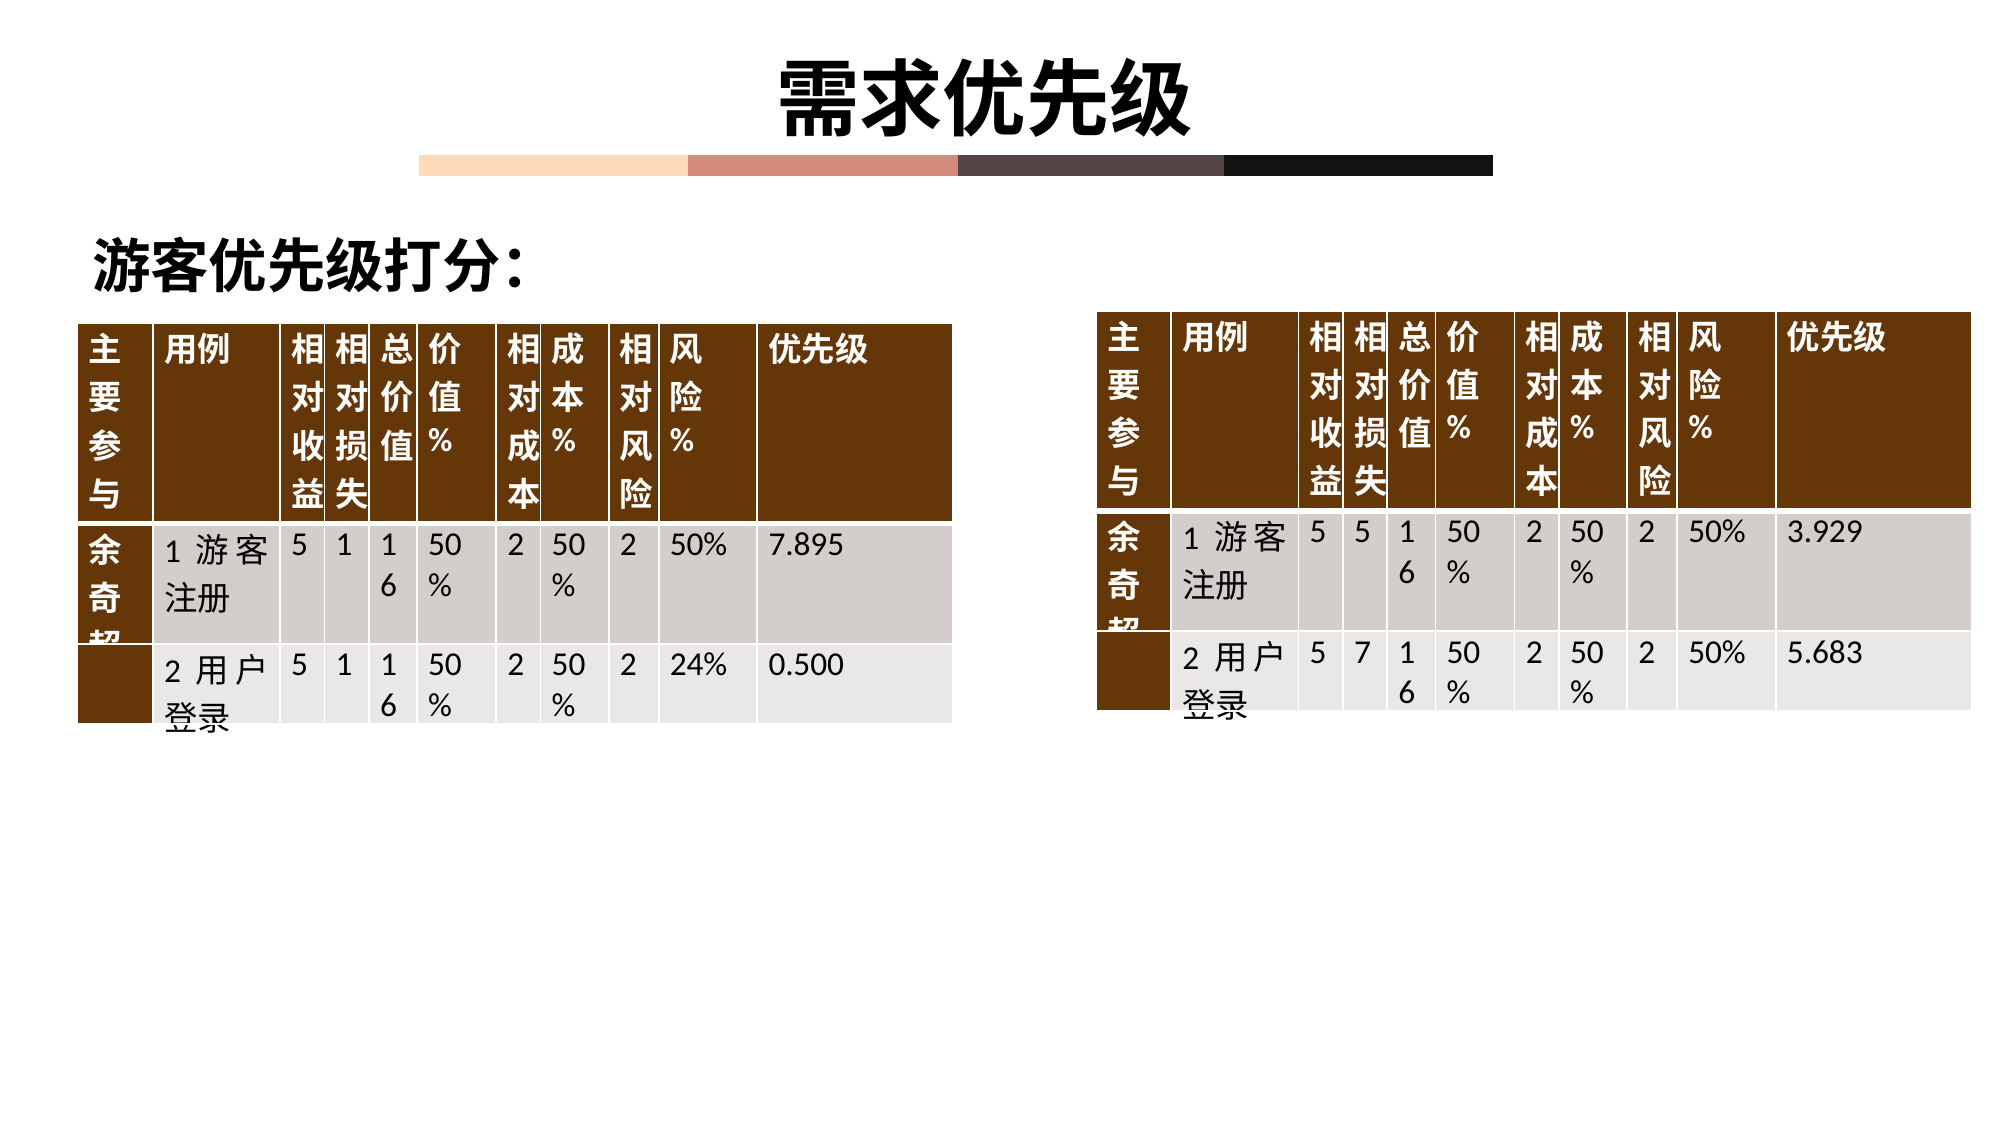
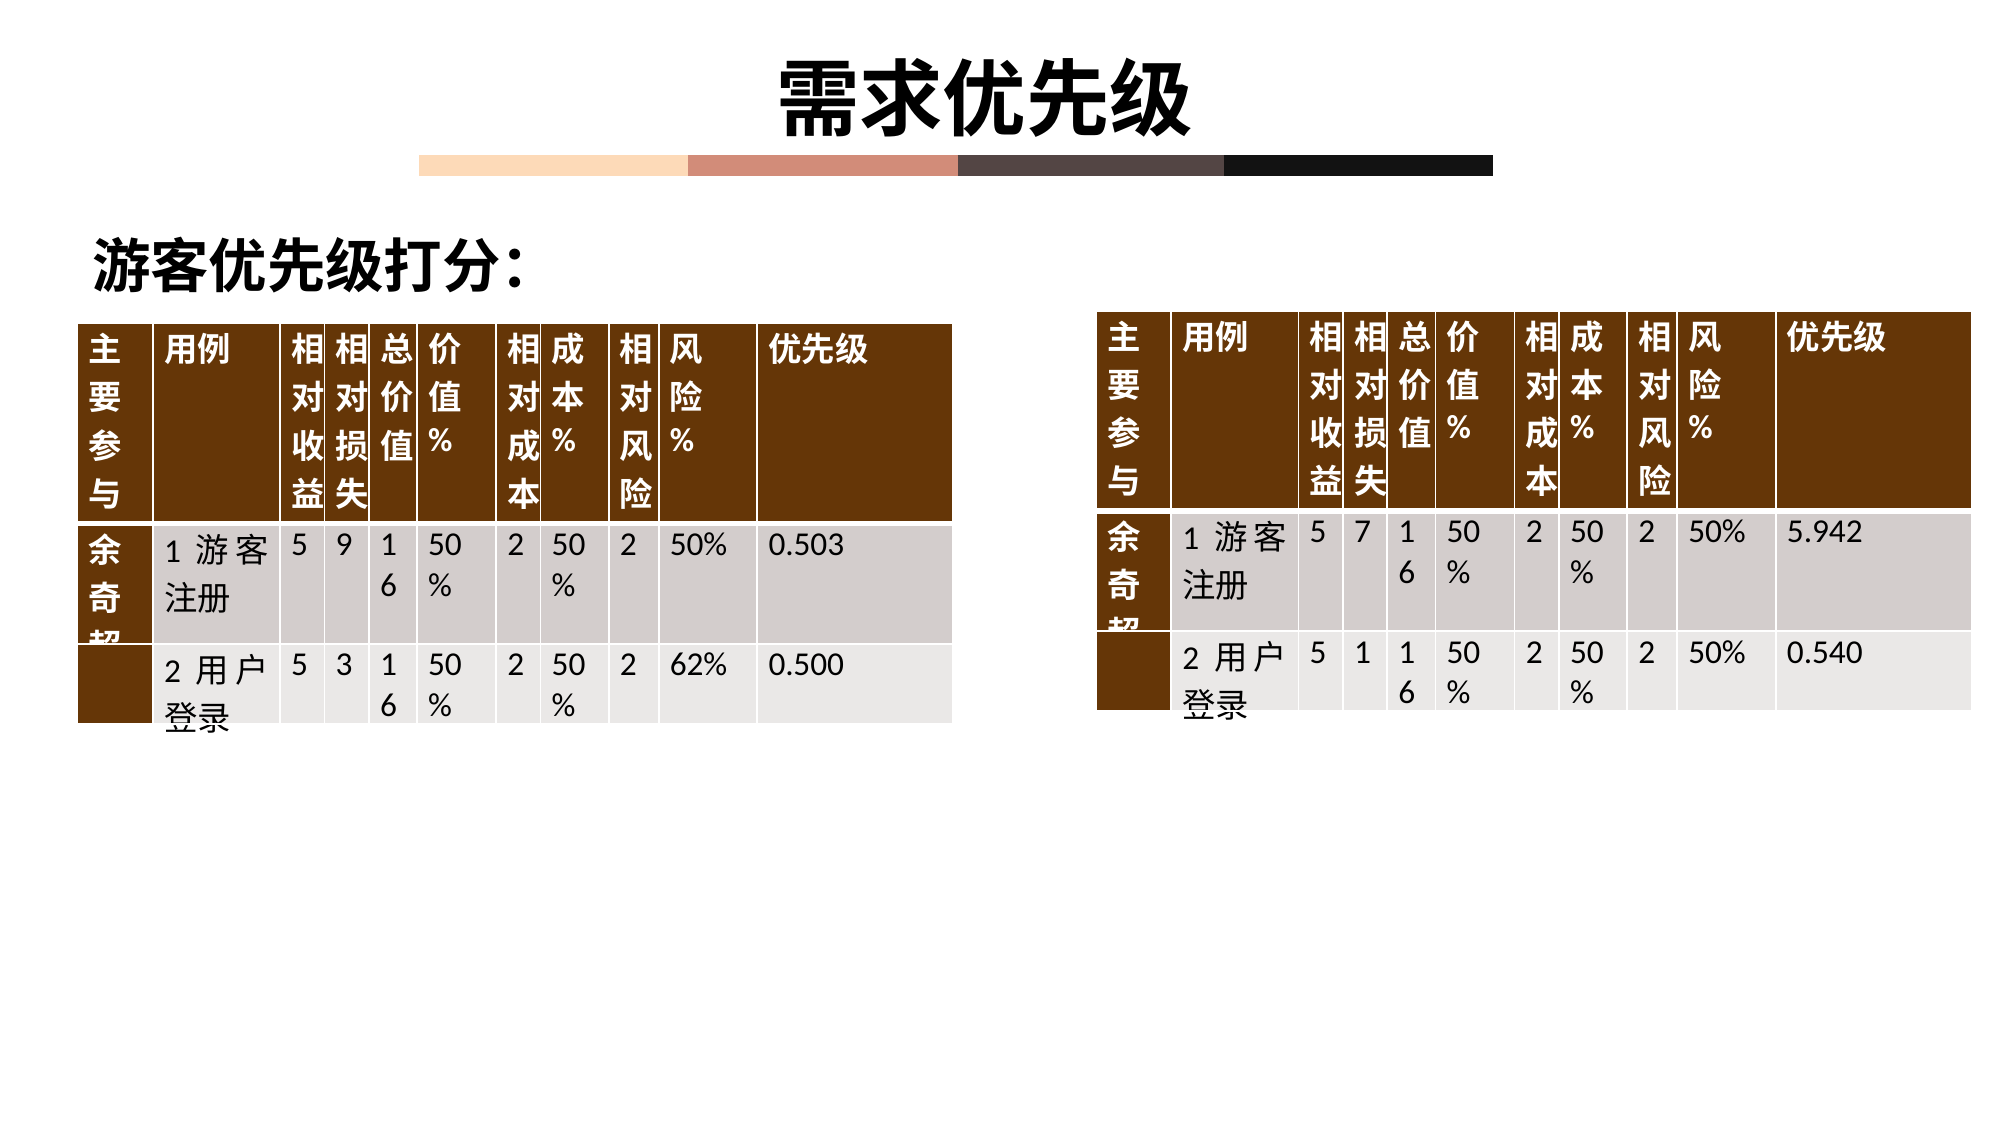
5 5: 5 -> 7
3.929: 3.929 -> 5.942
1 at (344, 544): 1 -> 9
7.895: 7.895 -> 0.503
5 7: 7 -> 1
5.683: 5.683 -> 0.540
1 at (344, 664): 1 -> 3
24%: 24% -> 62%
